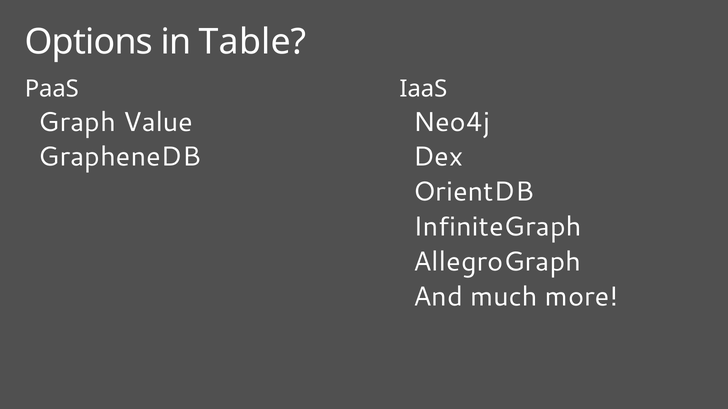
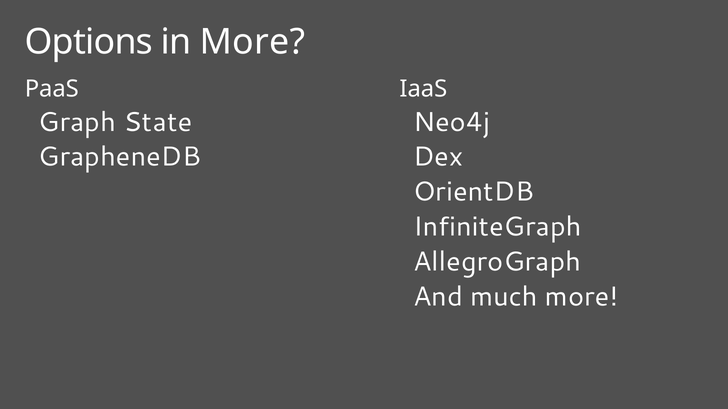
in Table: Table -> More
Value: Value -> State
